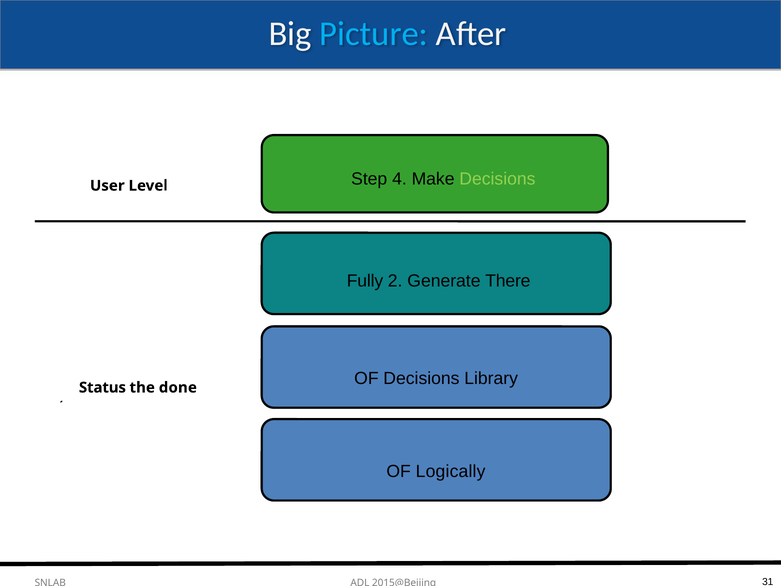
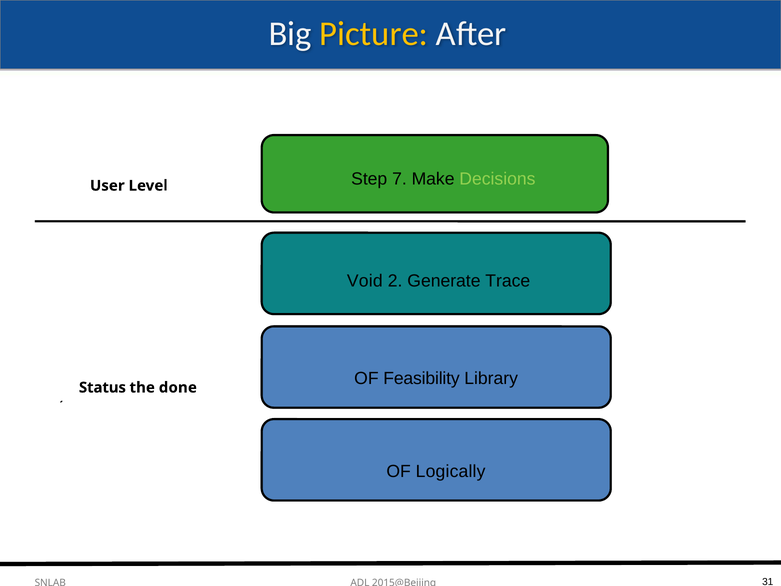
Picture colour: light blue -> yellow
4: 4 -> 7
Fully: Fully -> Void
There: There -> Trace
OF Decisions: Decisions -> Feasibility
